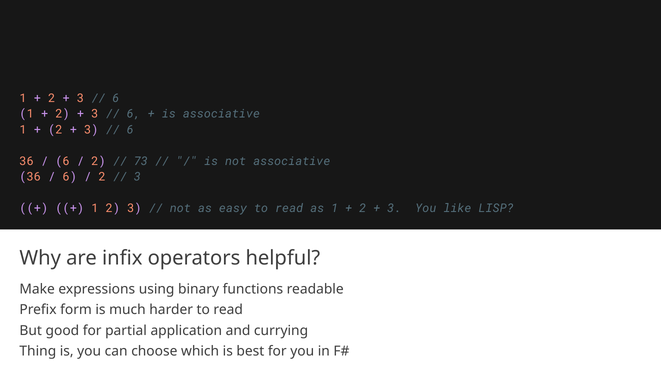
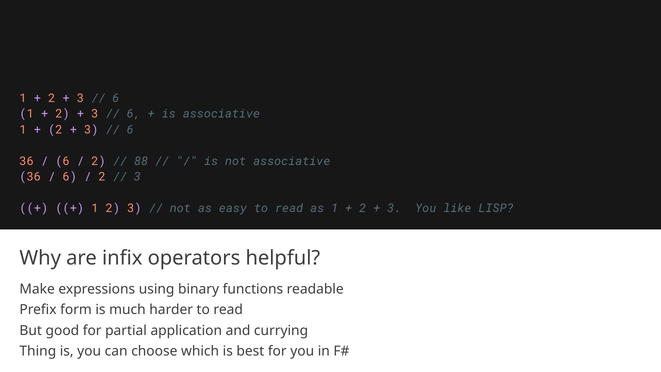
73: 73 -> 88
